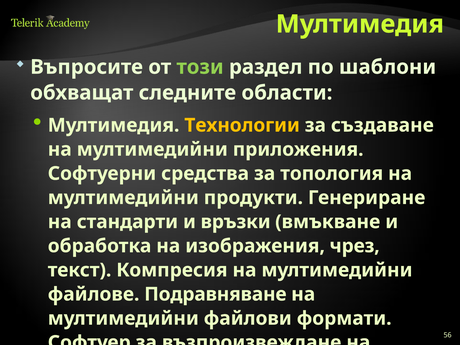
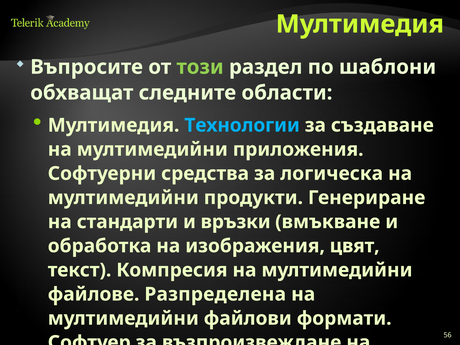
Технологии colour: yellow -> light blue
топология: топология -> логическа
чрез: чрез -> цвят
Подравняване: Подравняване -> Разпределена
